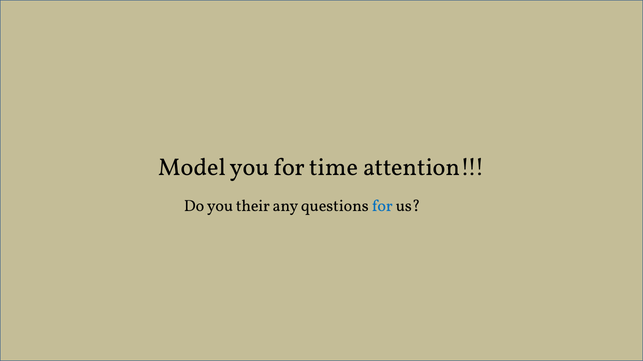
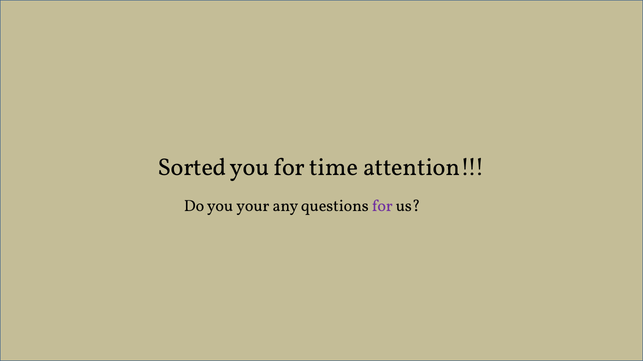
Model: Model -> Sorted
their: their -> your
for at (382, 206) colour: blue -> purple
